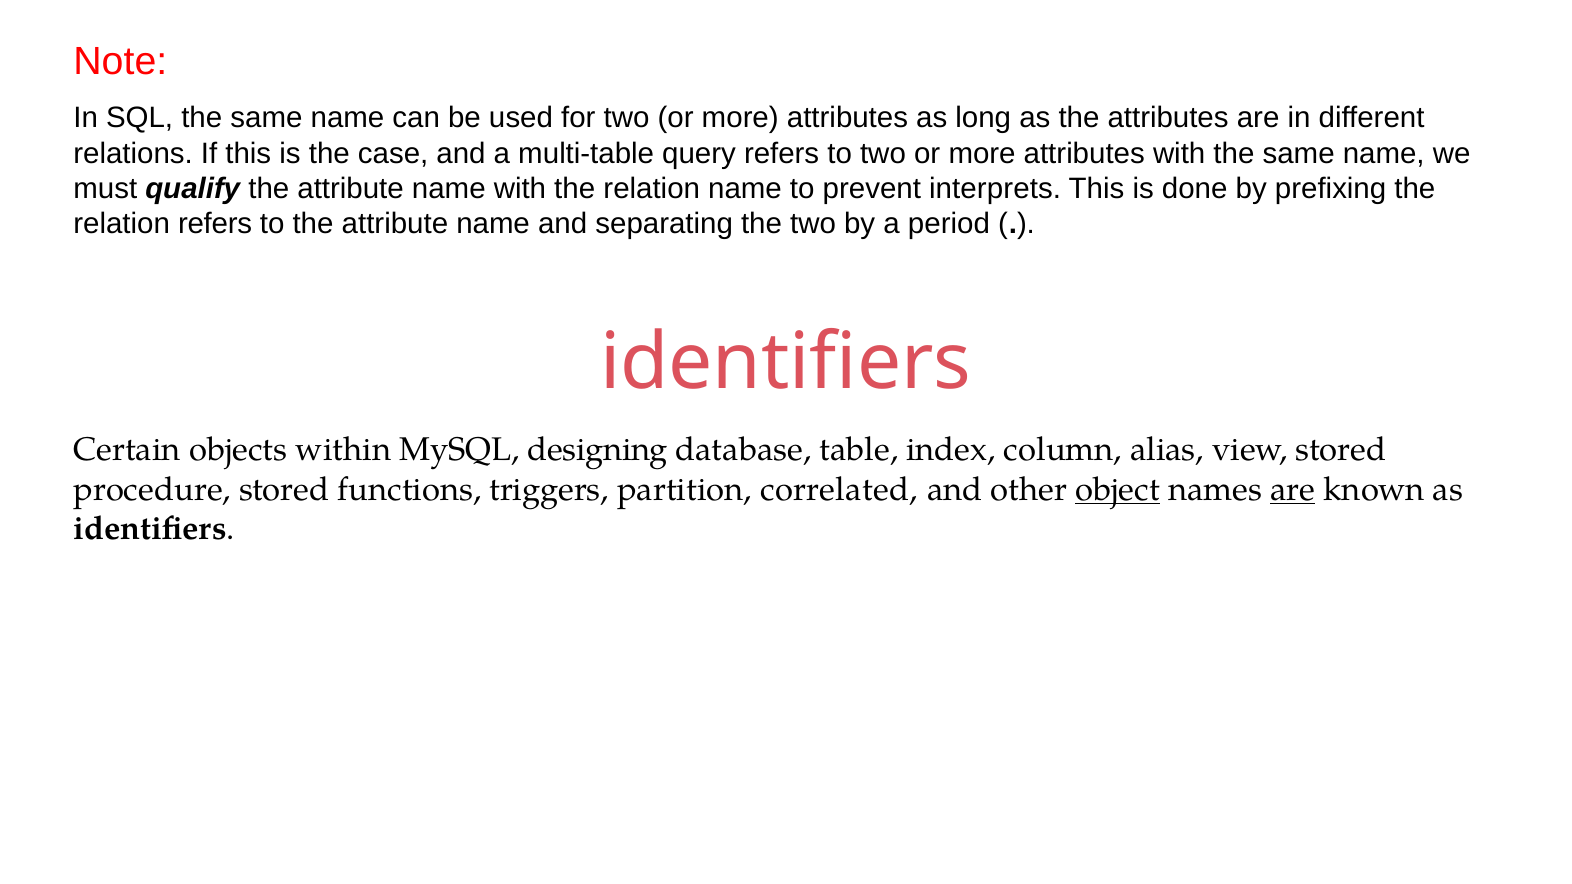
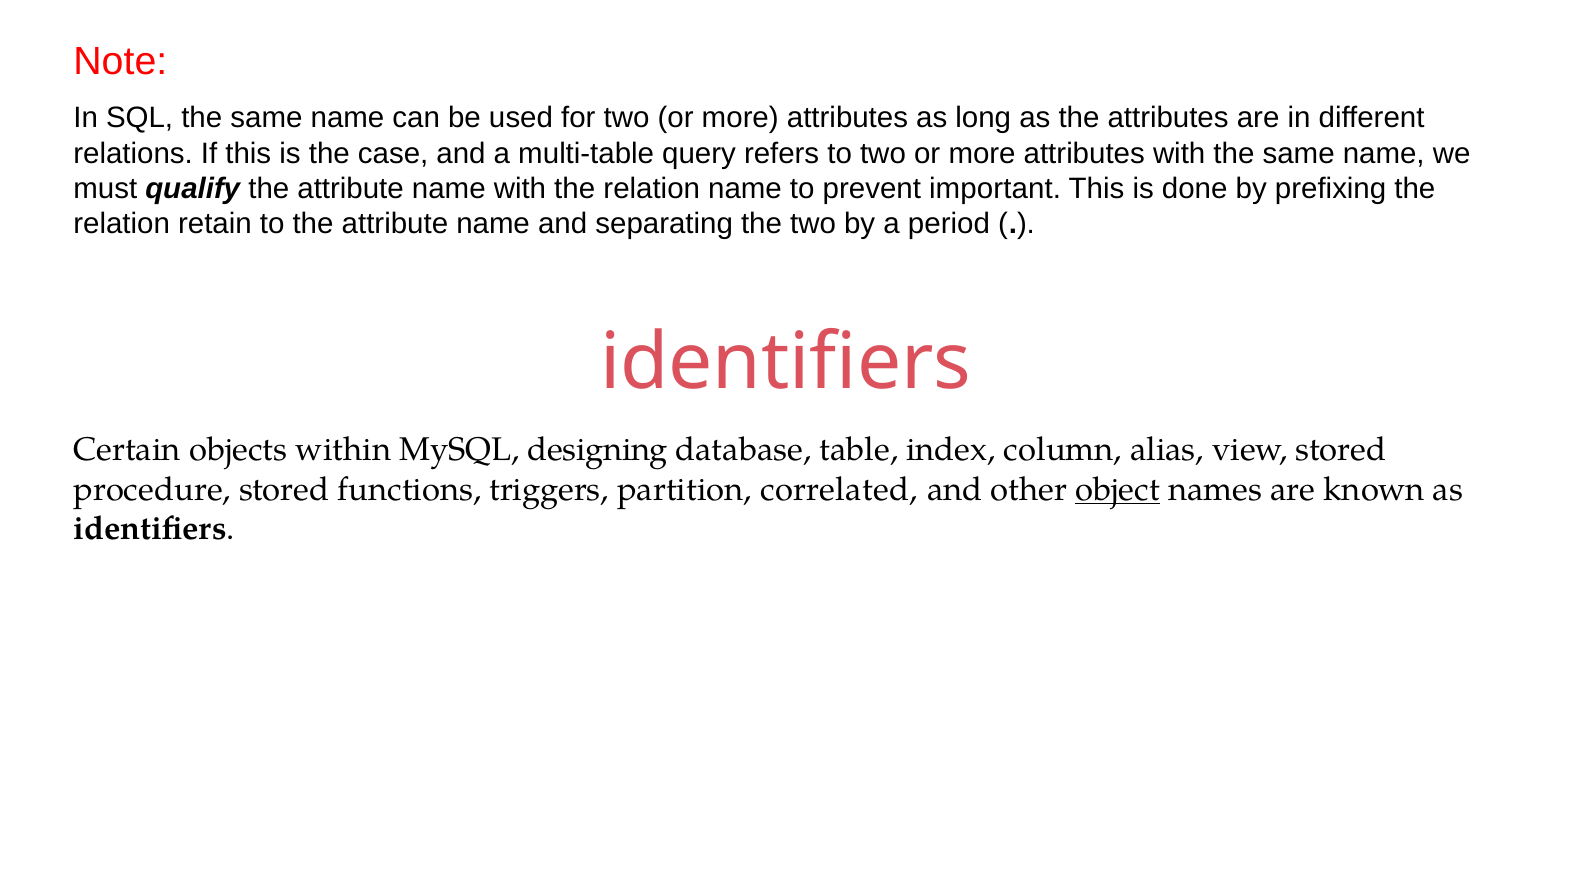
interprets: interprets -> important
relation refers: refers -> retain
are at (1293, 490) underline: present -> none
